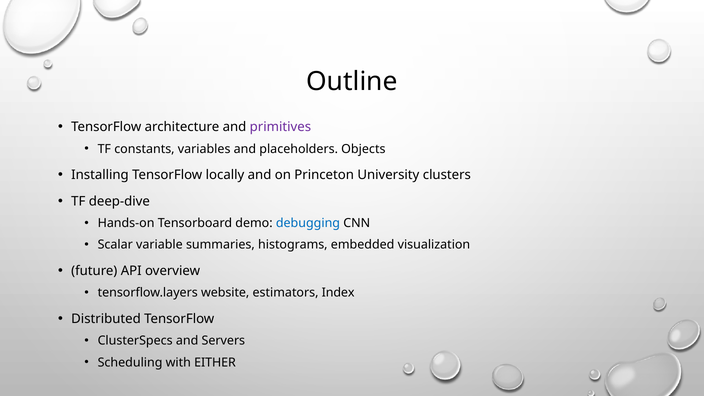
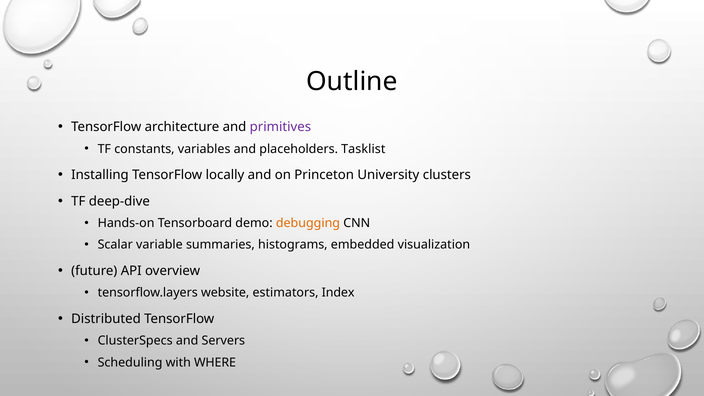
Objects: Objects -> Tasklist
debugging colour: blue -> orange
EITHER: EITHER -> WHERE
